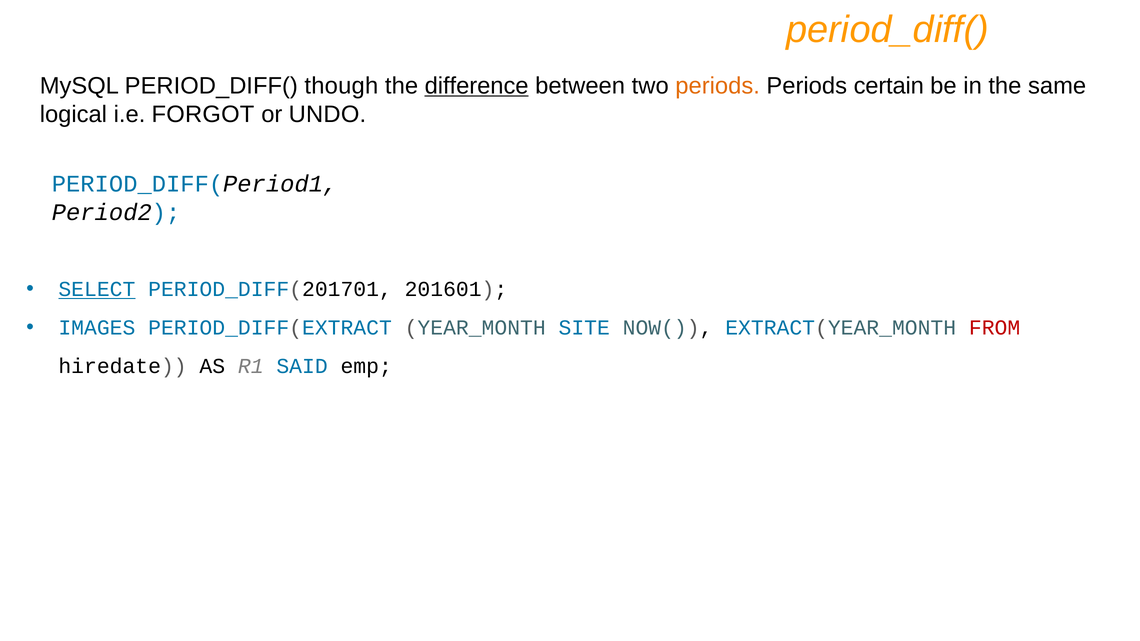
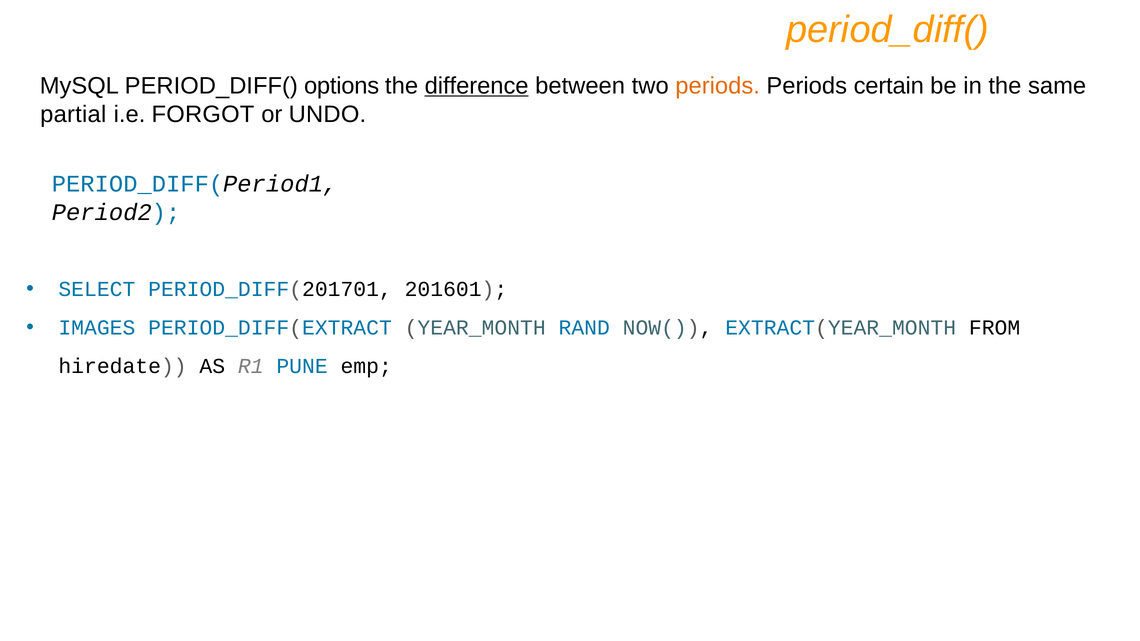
though: though -> options
logical: logical -> partial
SELECT underline: present -> none
SITE: SITE -> RAND
FROM colour: red -> black
SAID: SAID -> PUNE
